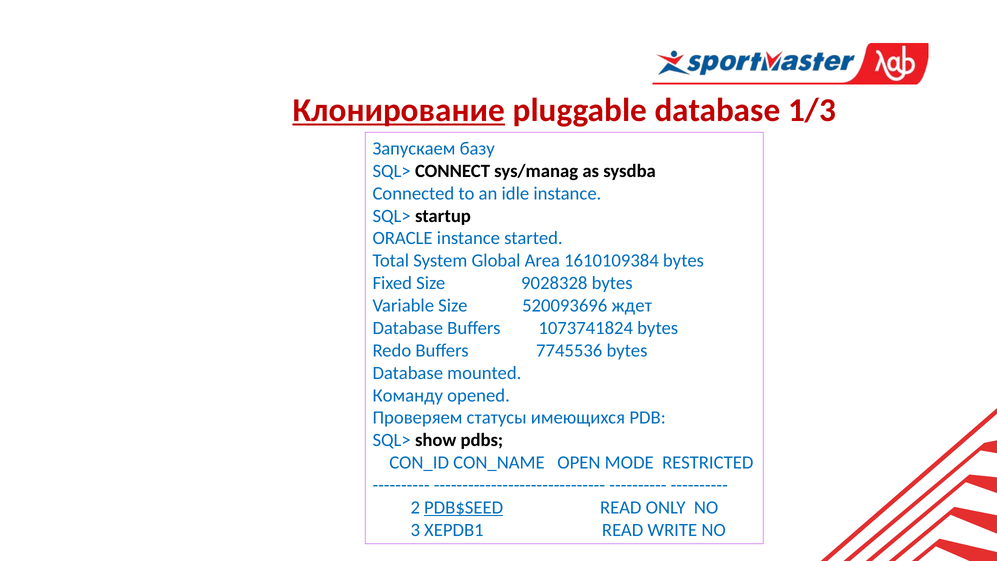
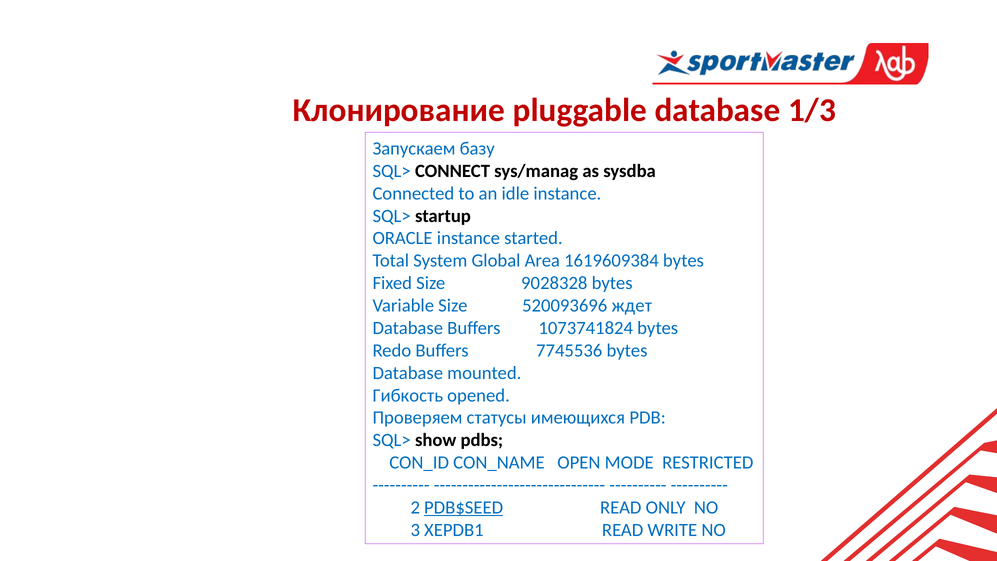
Клонирование underline: present -> none
1610109384: 1610109384 -> 1619609384
Команду: Команду -> Гибкость
